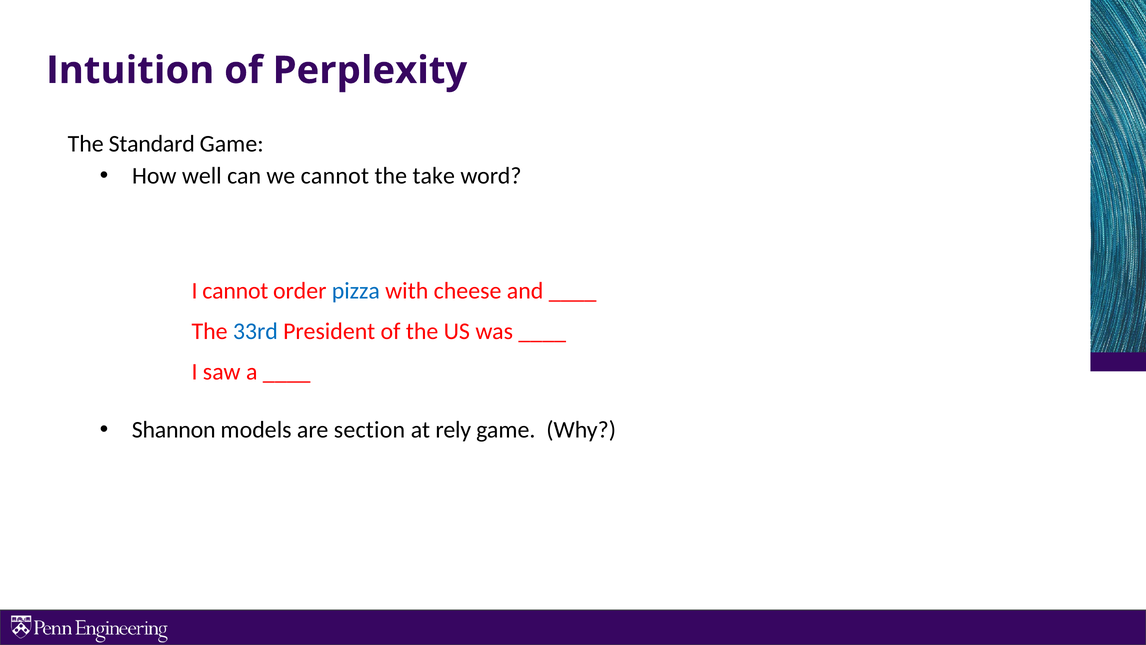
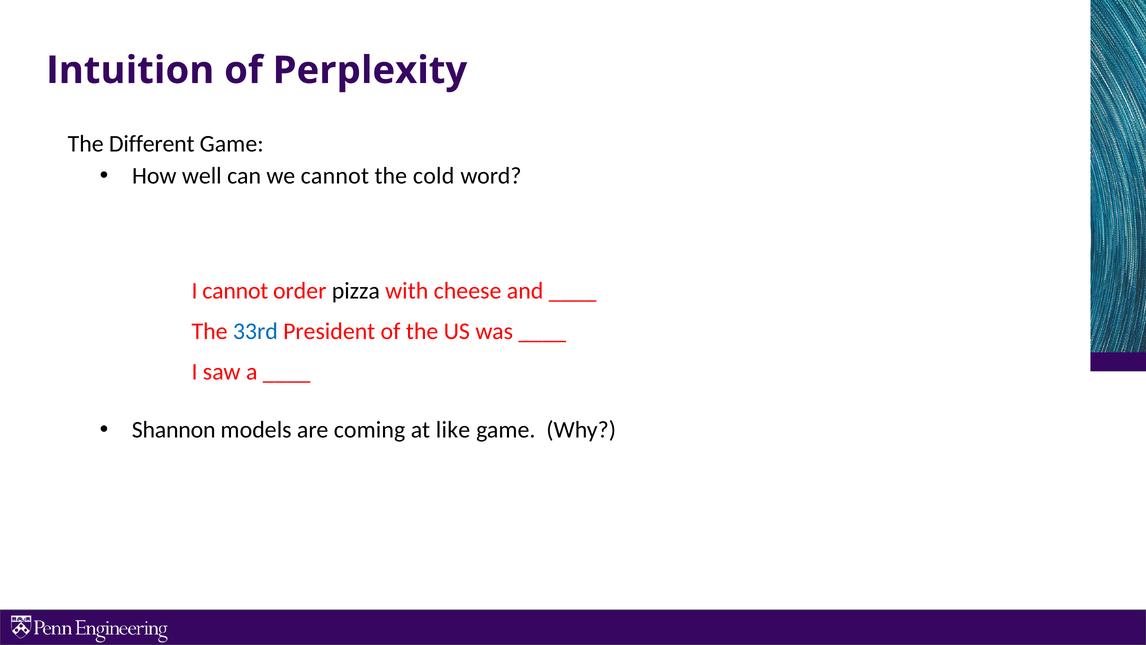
Standard: Standard -> Different
take: take -> cold
pizza colour: blue -> black
section: section -> coming
rely: rely -> like
